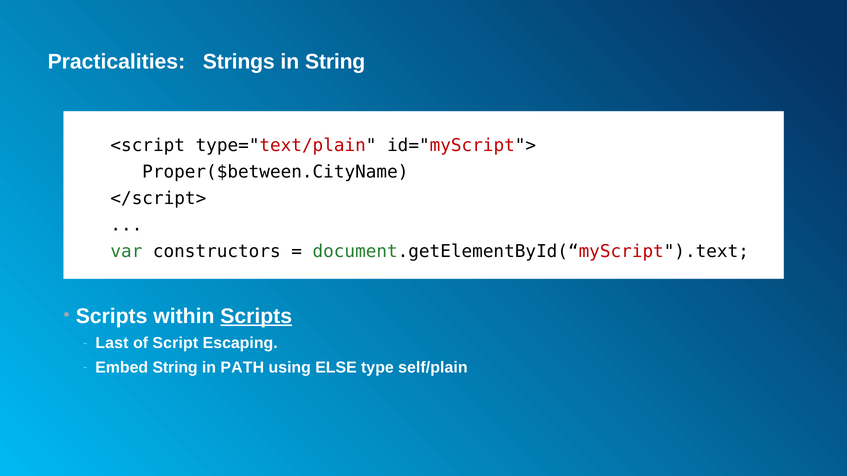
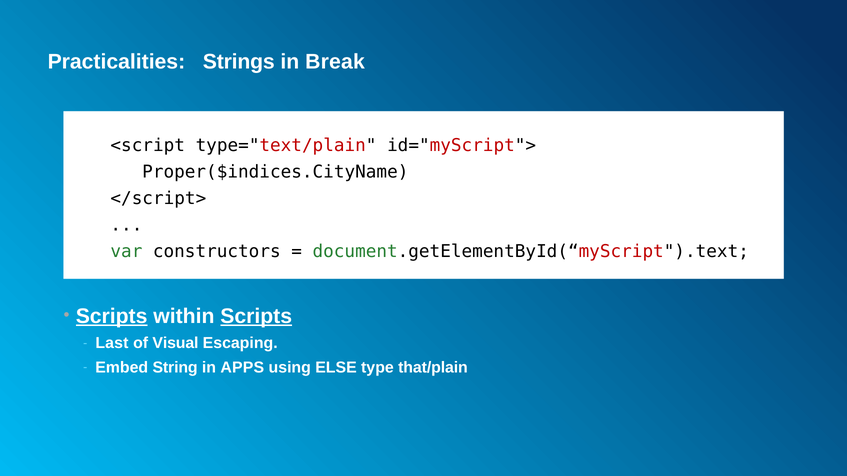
in String: String -> Break
Proper($between.CityName: Proper($between.CityName -> Proper($indices.CityName
Scripts at (112, 316) underline: none -> present
Script: Script -> Visual
PATH: PATH -> APPS
self/plain: self/plain -> that/plain
